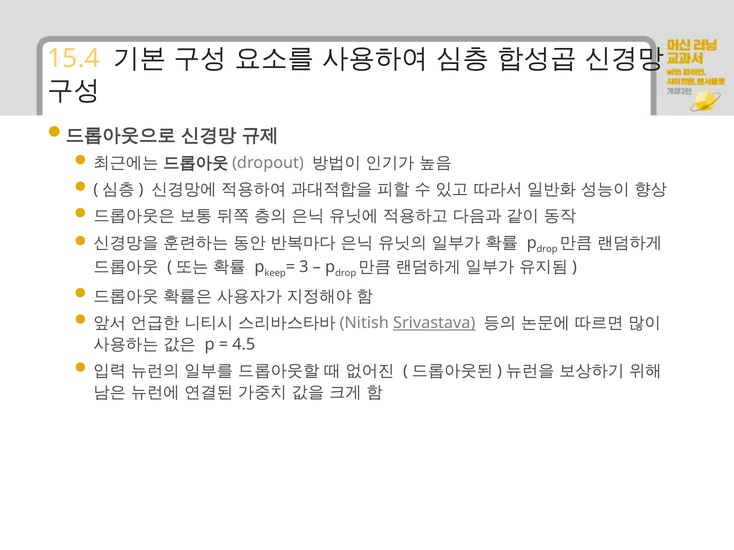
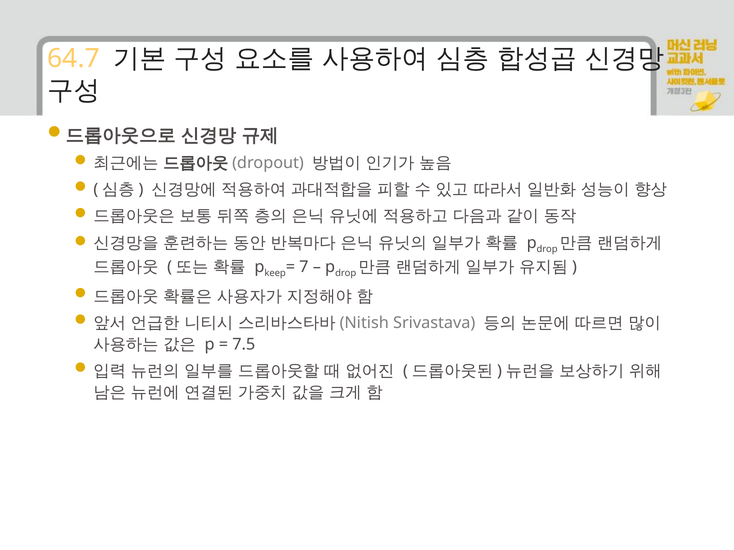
15.4: 15.4 -> 64.7
3: 3 -> 7
Srivastava underline: present -> none
4.5: 4.5 -> 7.5
